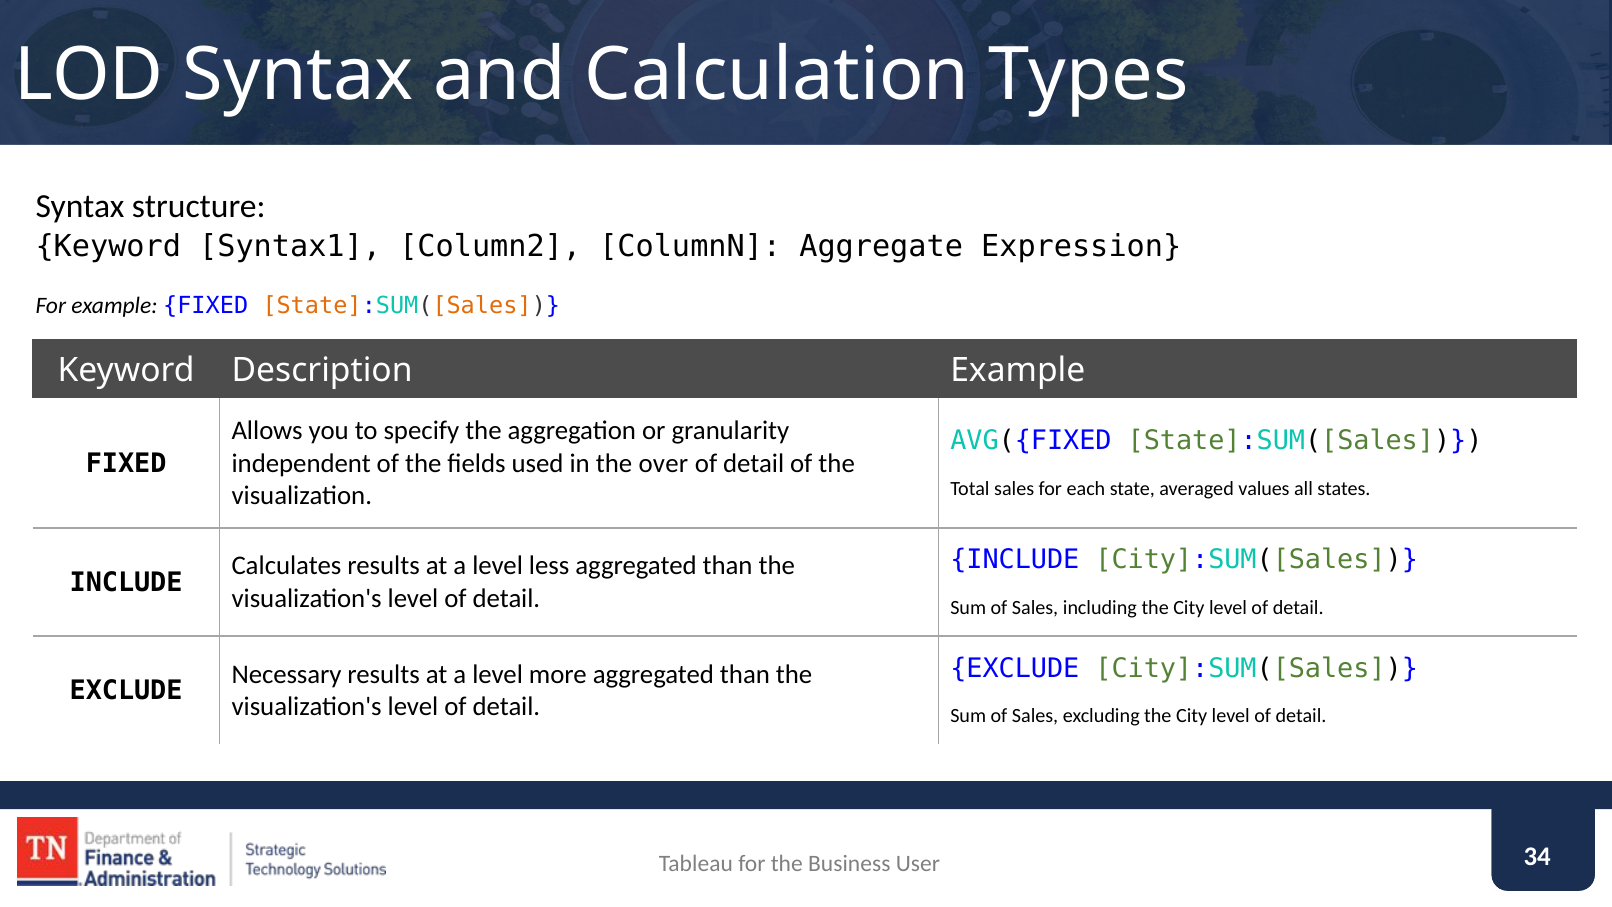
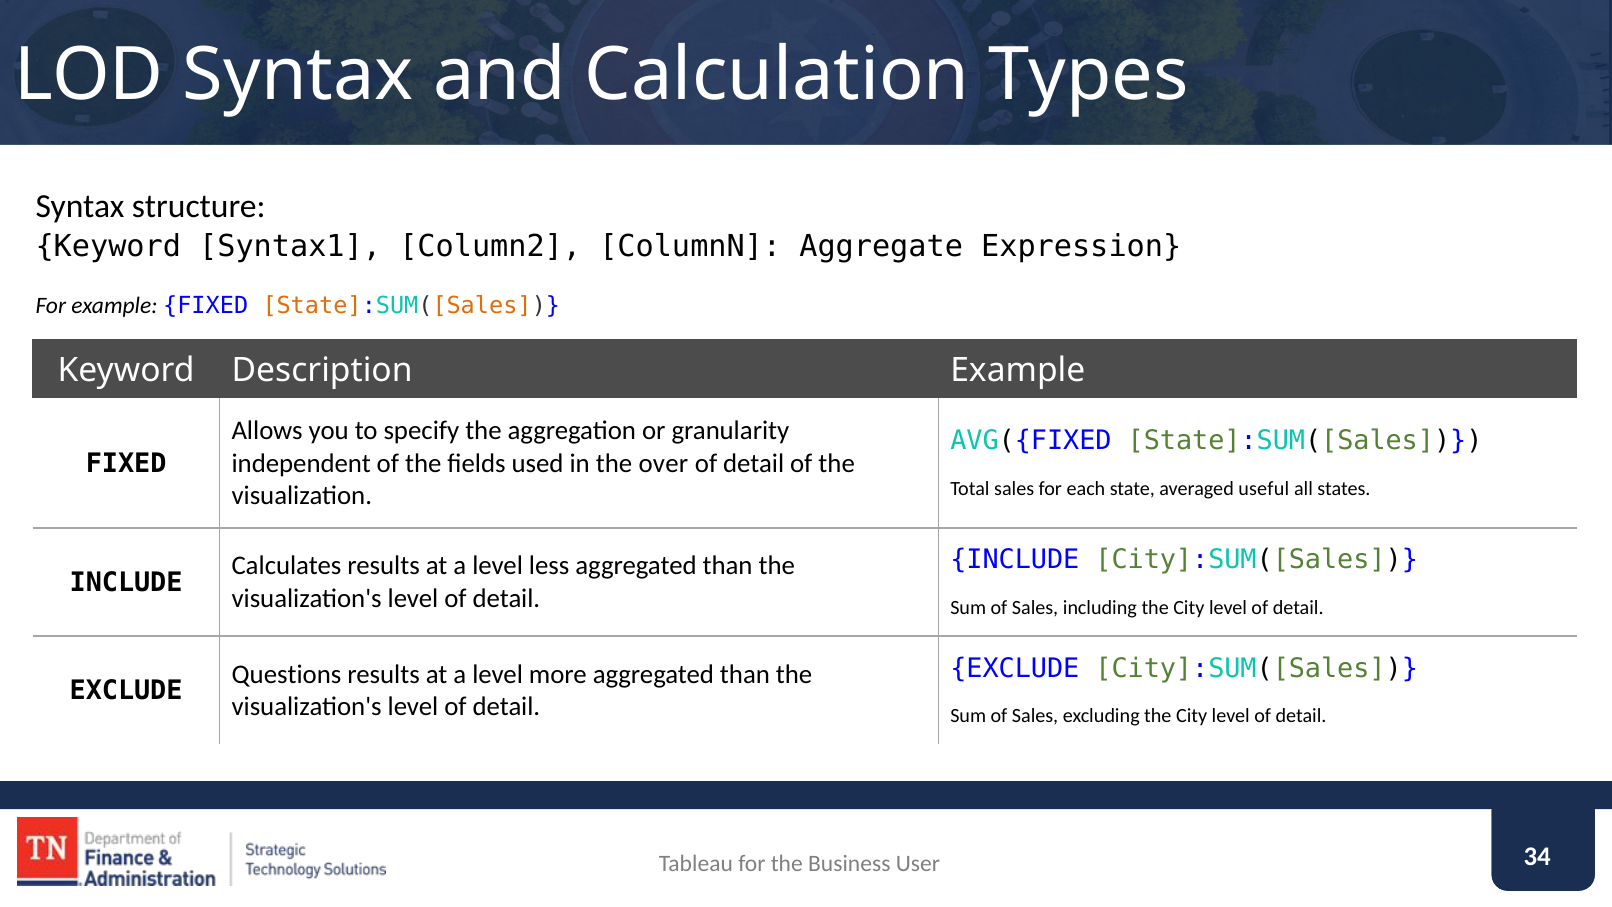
values: values -> useful
Necessary: Necessary -> Questions
